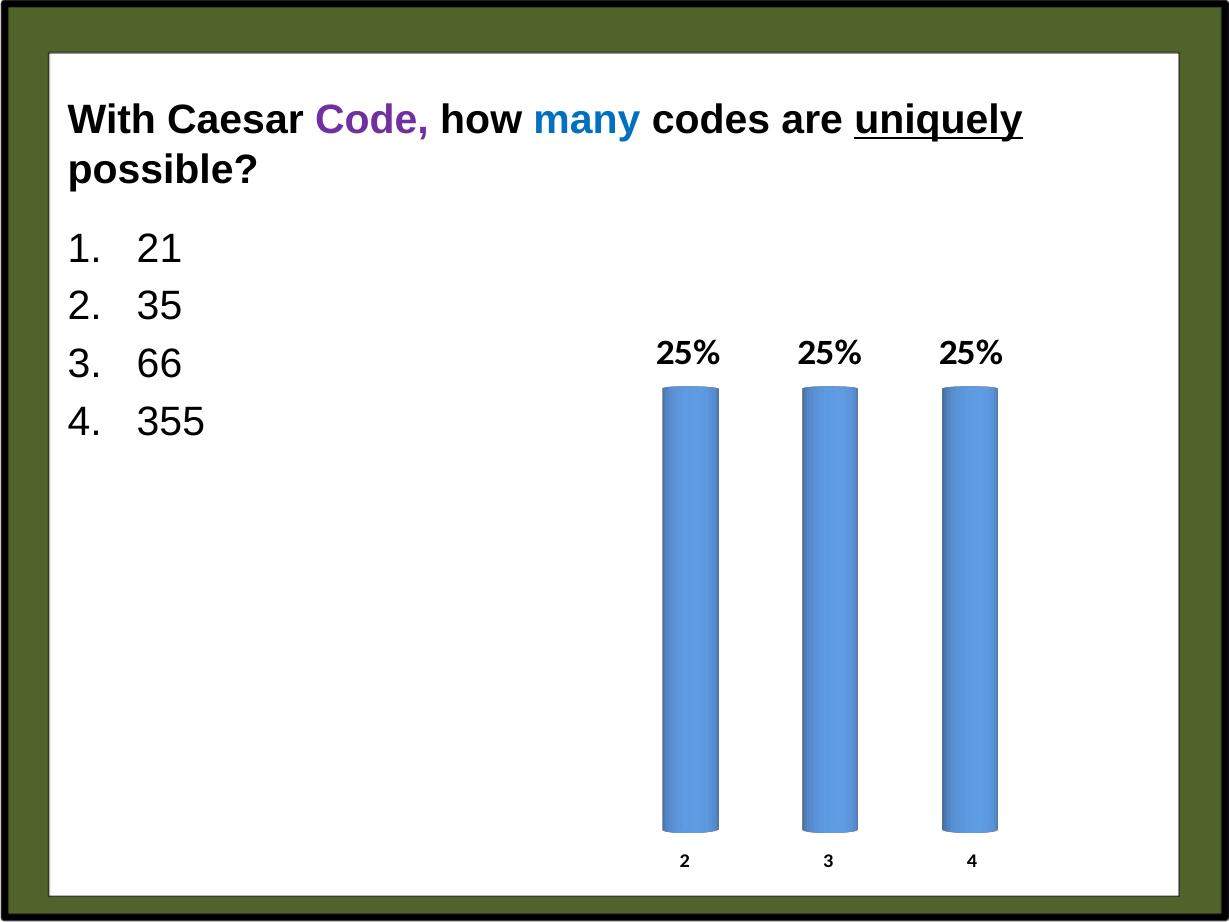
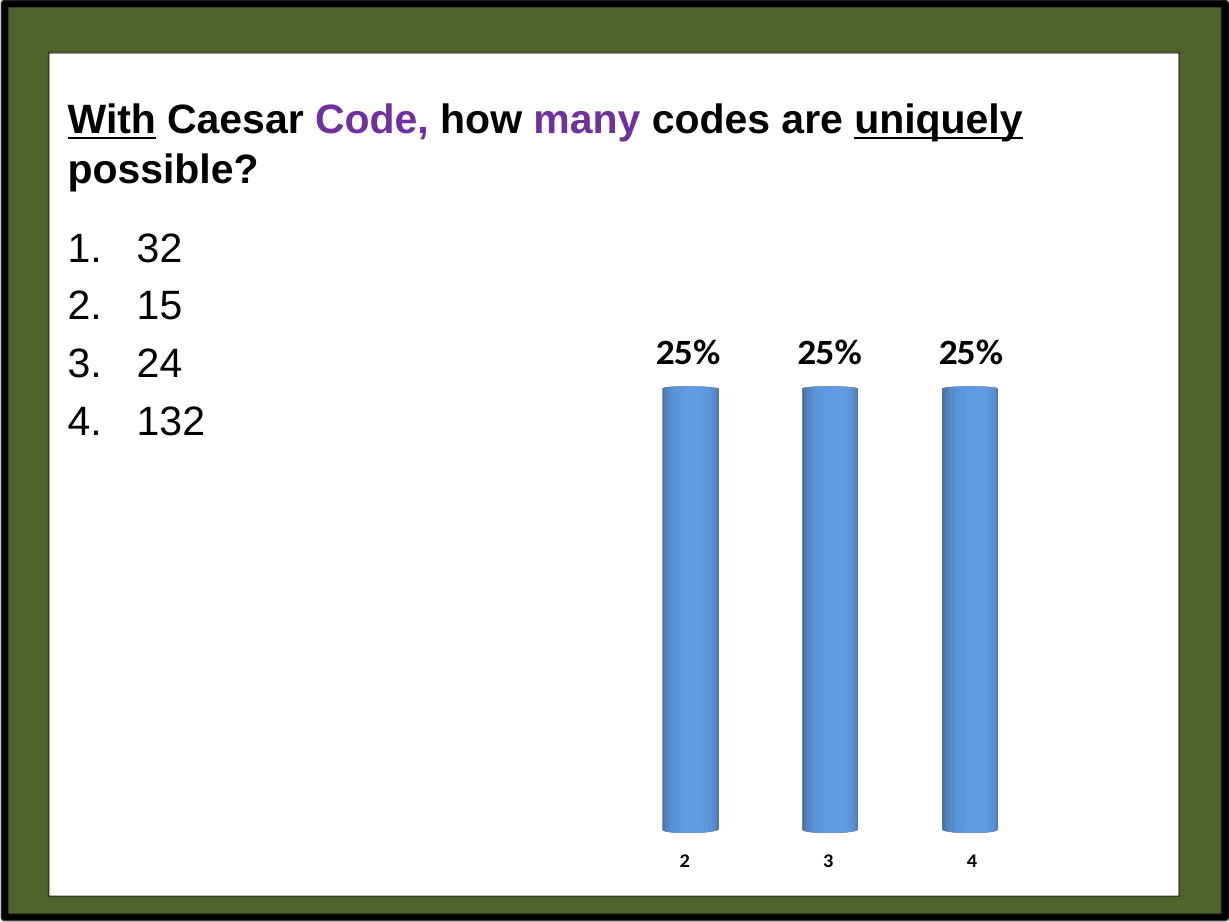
With underline: none -> present
many colour: blue -> purple
21: 21 -> 32
35: 35 -> 15
66: 66 -> 24
355: 355 -> 132
